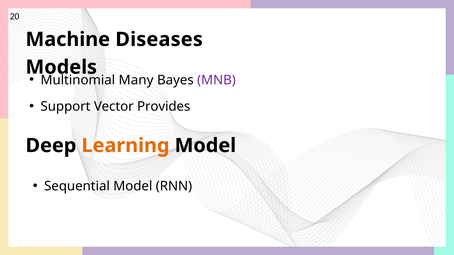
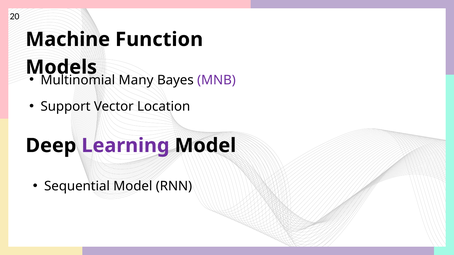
Diseases: Diseases -> Function
Provides: Provides -> Location
Learning colour: orange -> purple
